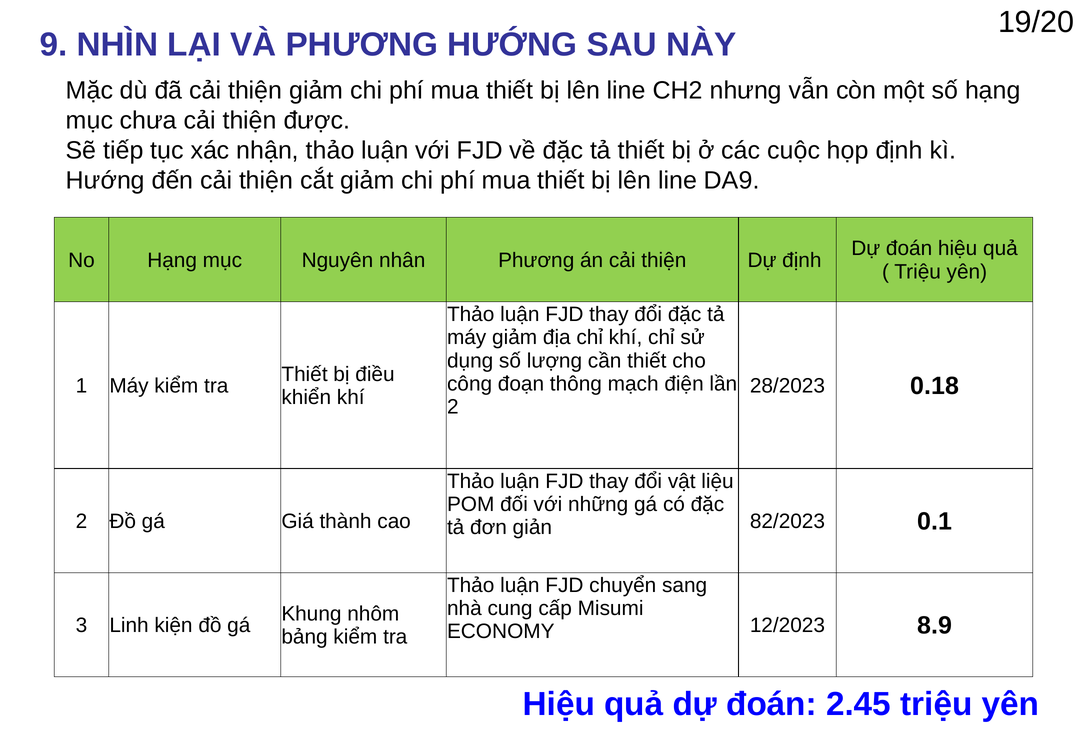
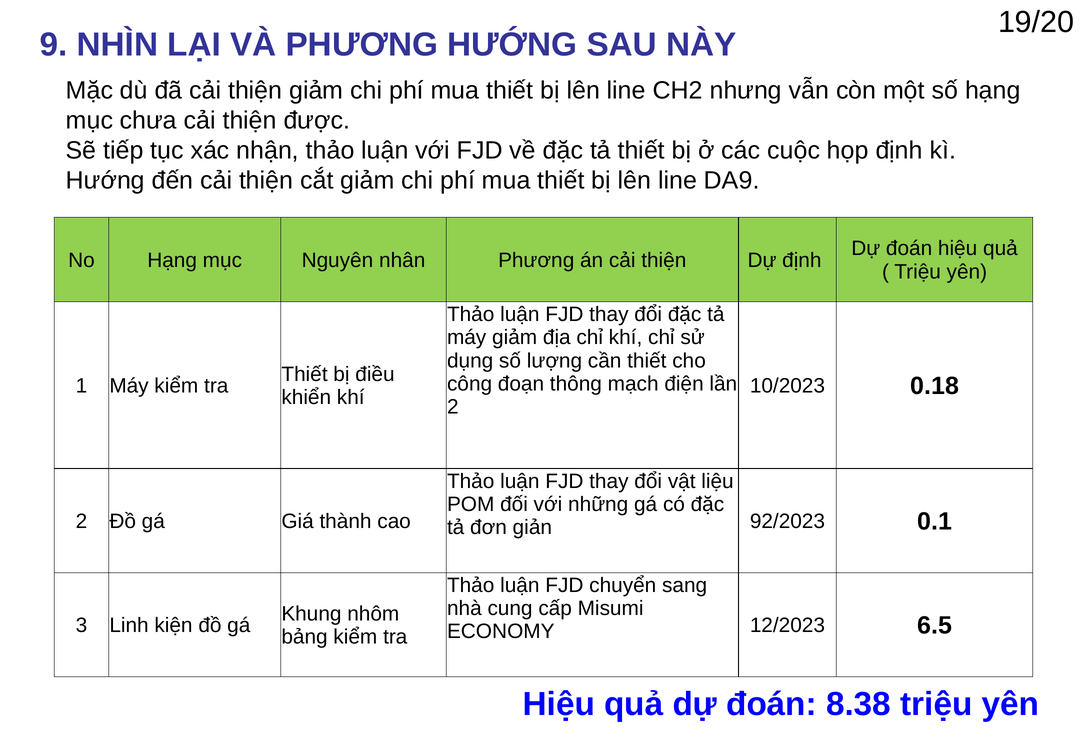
28/2023: 28/2023 -> 10/2023
82/2023: 82/2023 -> 92/2023
8.9: 8.9 -> 6.5
2.45: 2.45 -> 8.38
